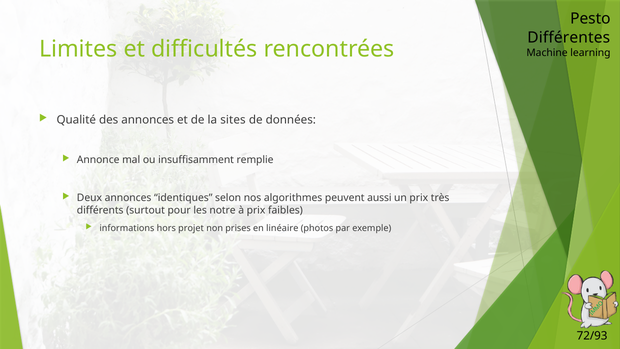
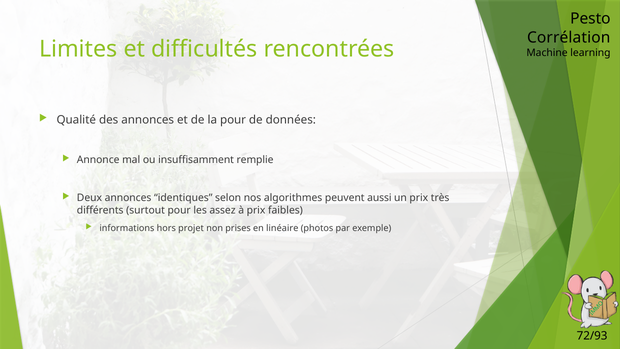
Différentes: Différentes -> Corrélation
la sites: sites -> pour
notre: notre -> assez
